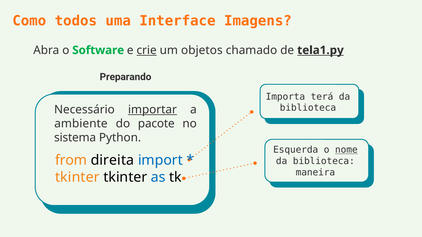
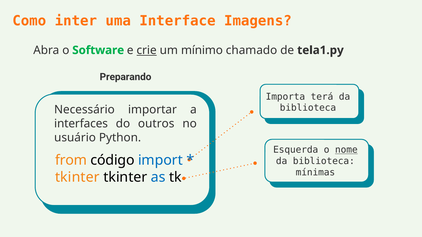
todos: todos -> inter
objetos: objetos -> mínimo
tela1.py underline: present -> none
importar underline: present -> none
ambiente: ambiente -> interfaces
pacote: pacote -> outros
sistema: sistema -> usuário
direita: direita -> código
maneira: maneira -> mínimas
